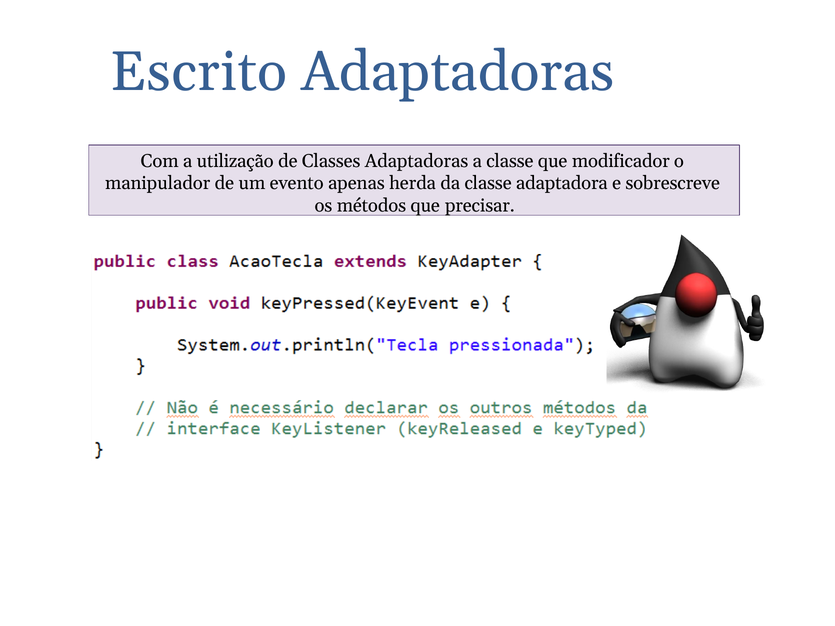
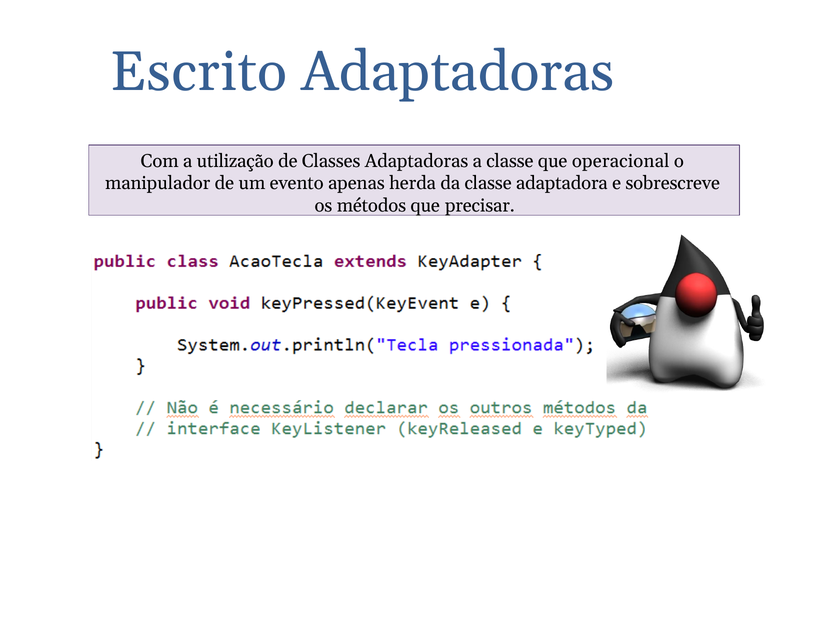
modificador: modificador -> operacional
